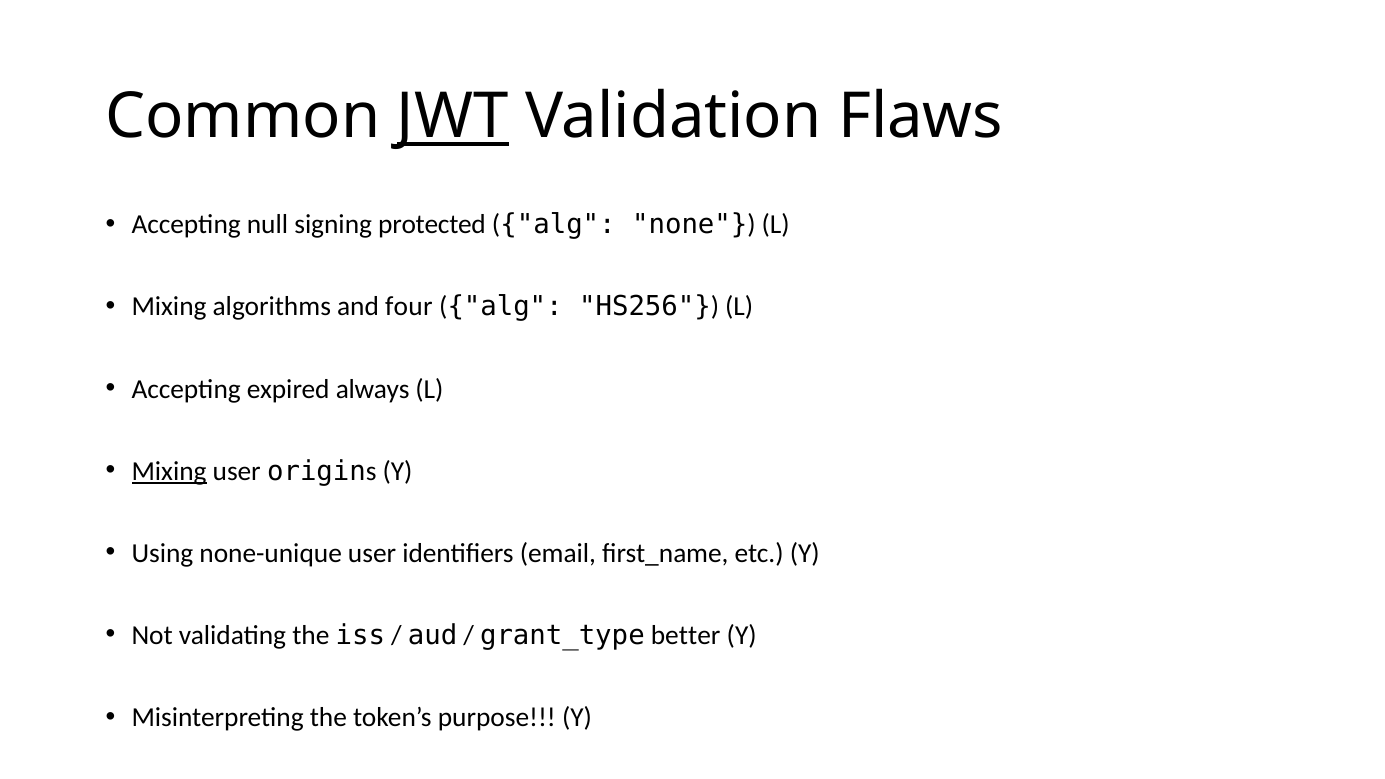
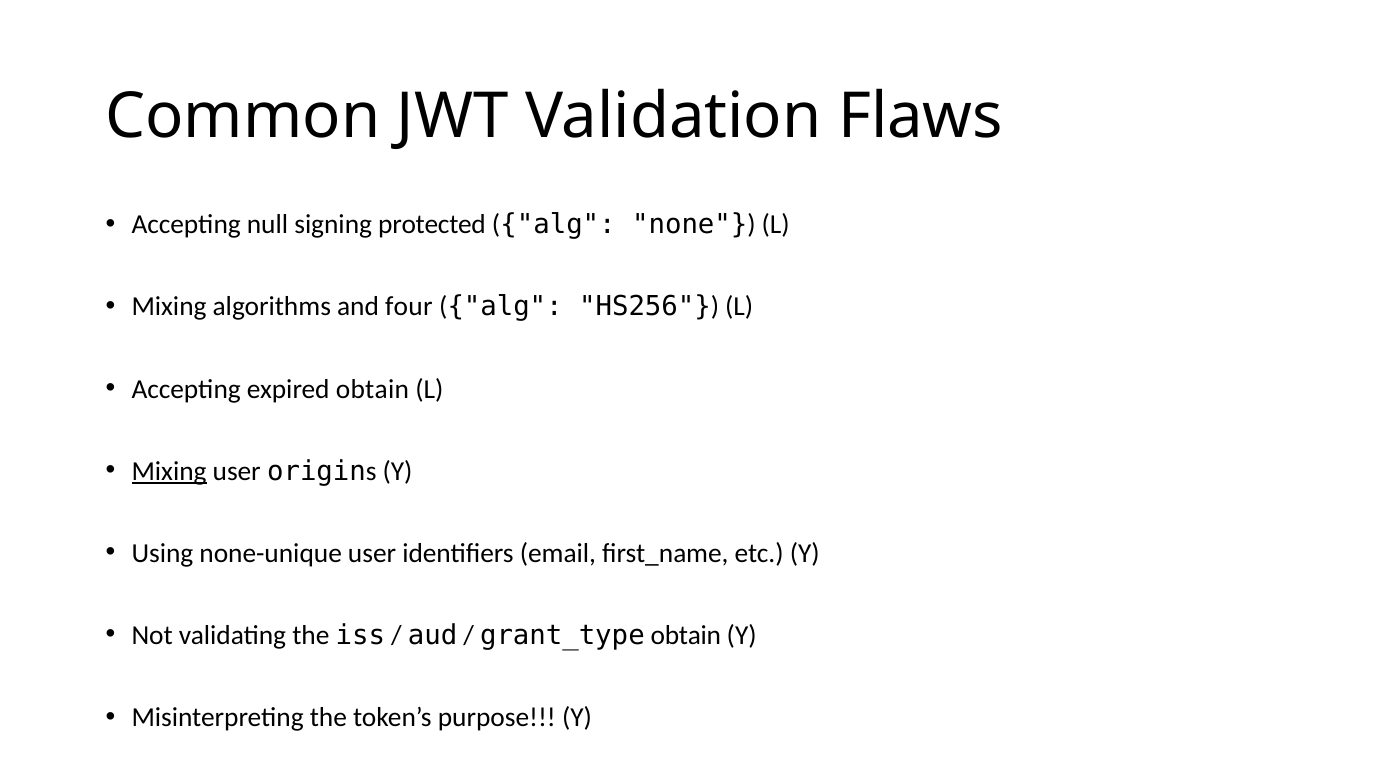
JWT underline: present -> none
expired always: always -> obtain
grant_type better: better -> obtain
